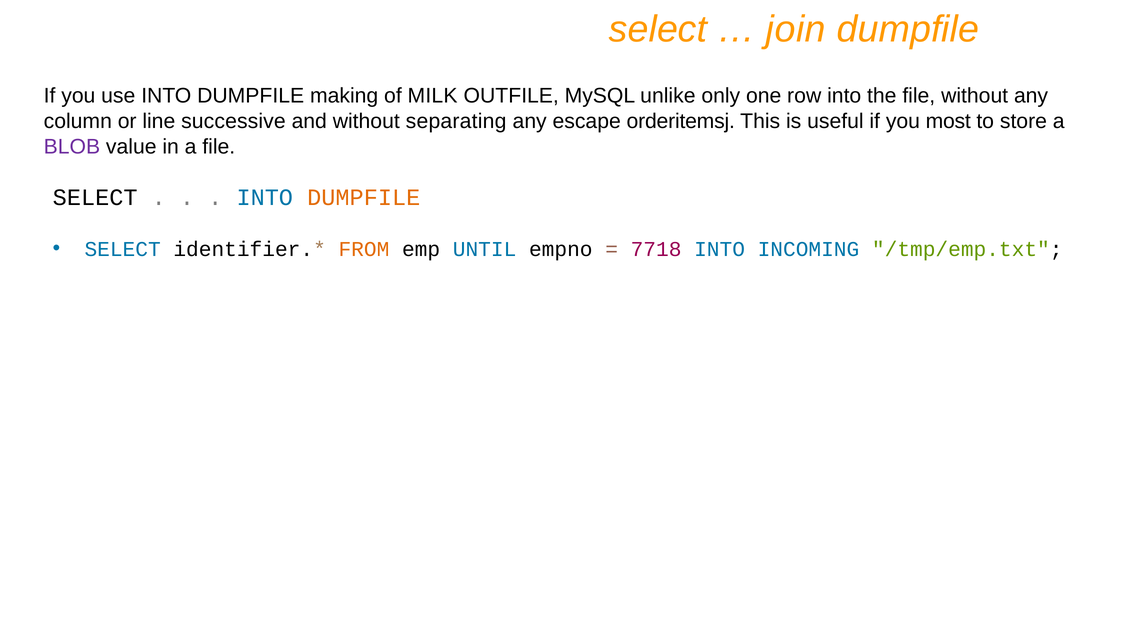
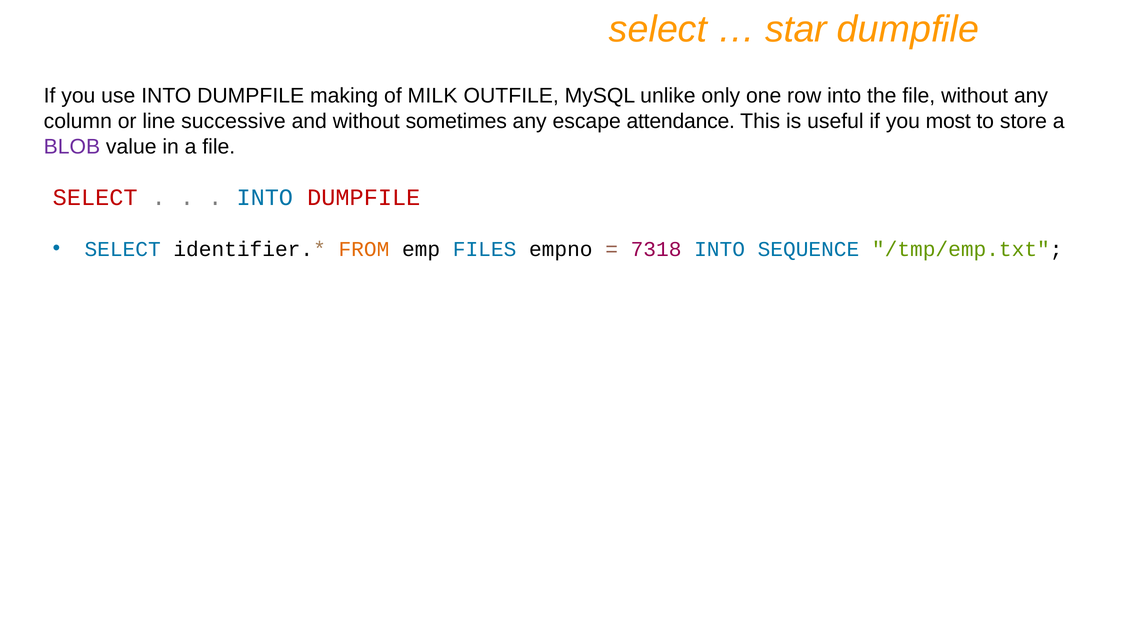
join: join -> star
separating: separating -> sometimes
orderitemsj: orderitemsj -> attendance
SELECT at (95, 197) colour: black -> red
DUMPFILE at (364, 197) colour: orange -> red
UNTIL: UNTIL -> FILES
7718: 7718 -> 7318
INCOMING: INCOMING -> SEQUENCE
